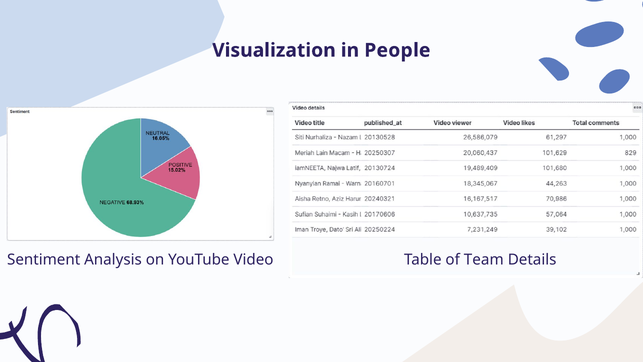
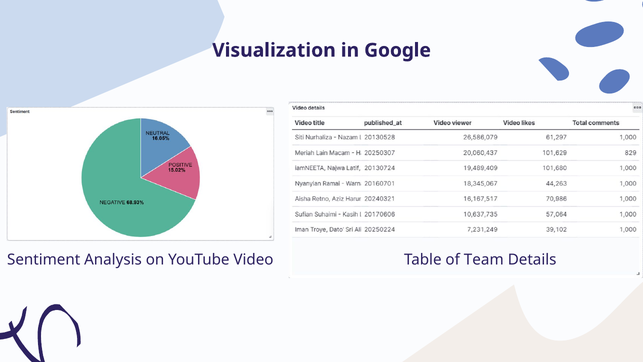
People: People -> Google
